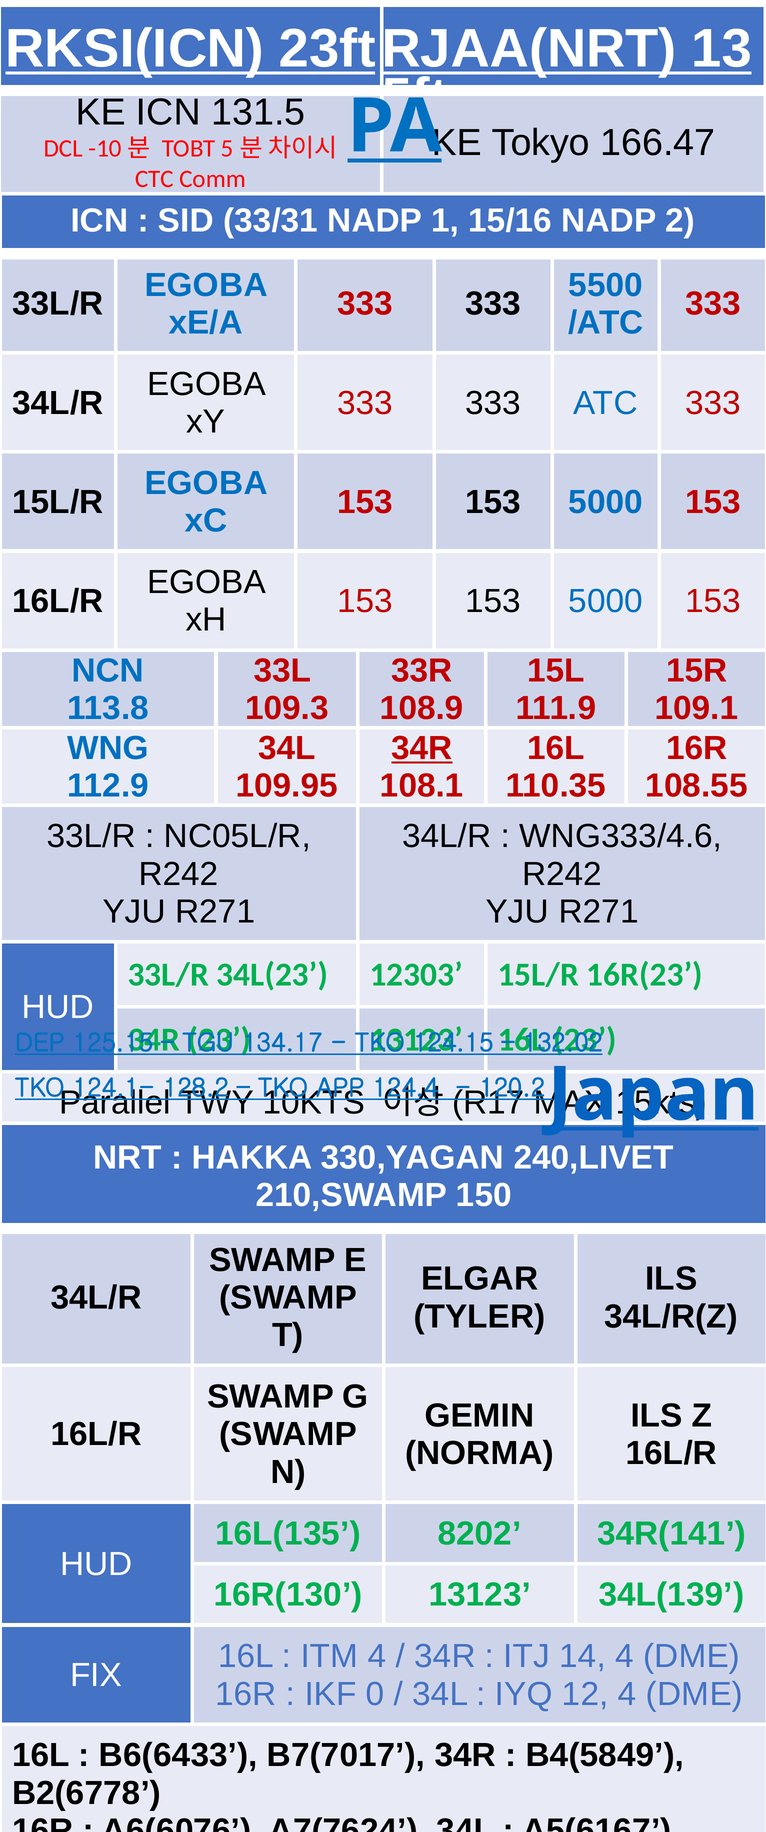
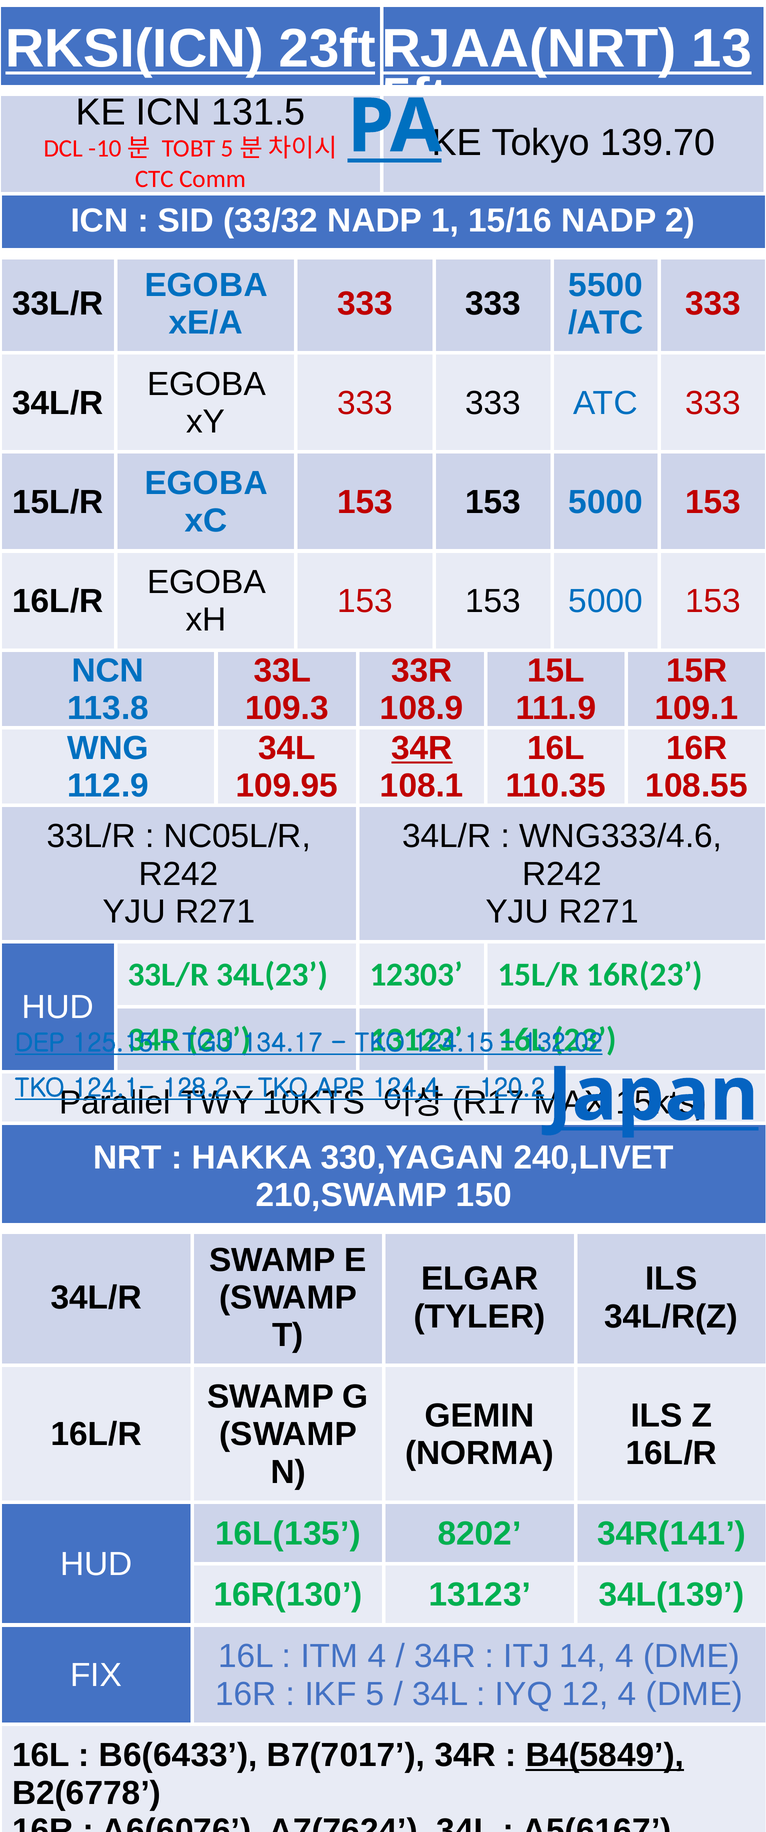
166.47: 166.47 -> 139.70
33/31: 33/31 -> 33/32
IKF 0: 0 -> 5
B4(5849 underline: none -> present
